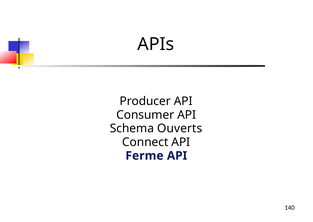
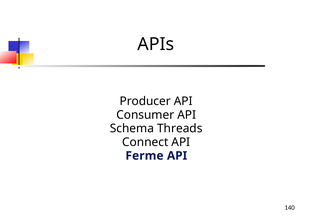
Ouverts: Ouverts -> Threads
